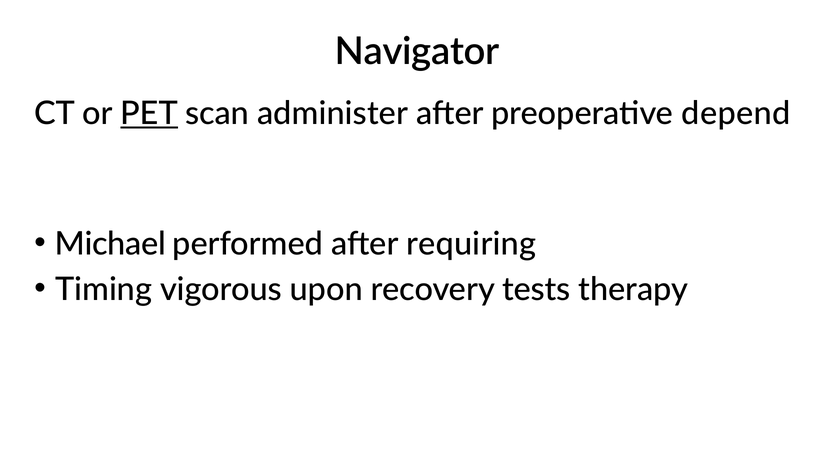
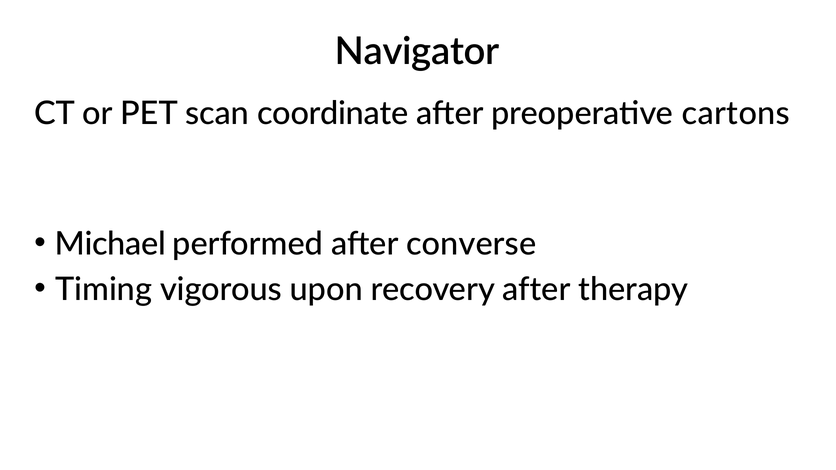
PET underline: present -> none
administer: administer -> coordinate
depend: depend -> cartons
requiring: requiring -> converse
recovery tests: tests -> after
